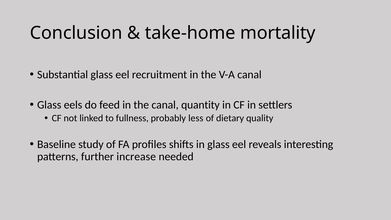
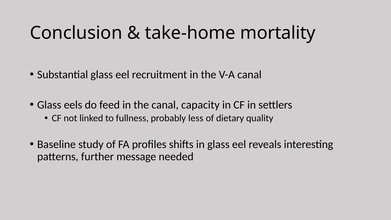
quantity: quantity -> capacity
increase: increase -> message
